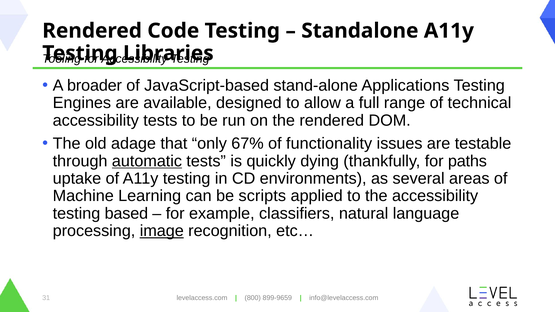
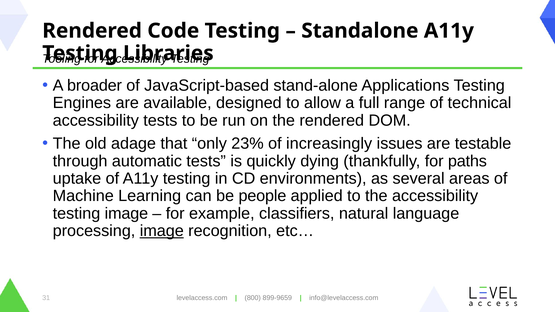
67%: 67% -> 23%
functionality: functionality -> increasingly
automatic underline: present -> none
scripts: scripts -> people
testing based: based -> image
